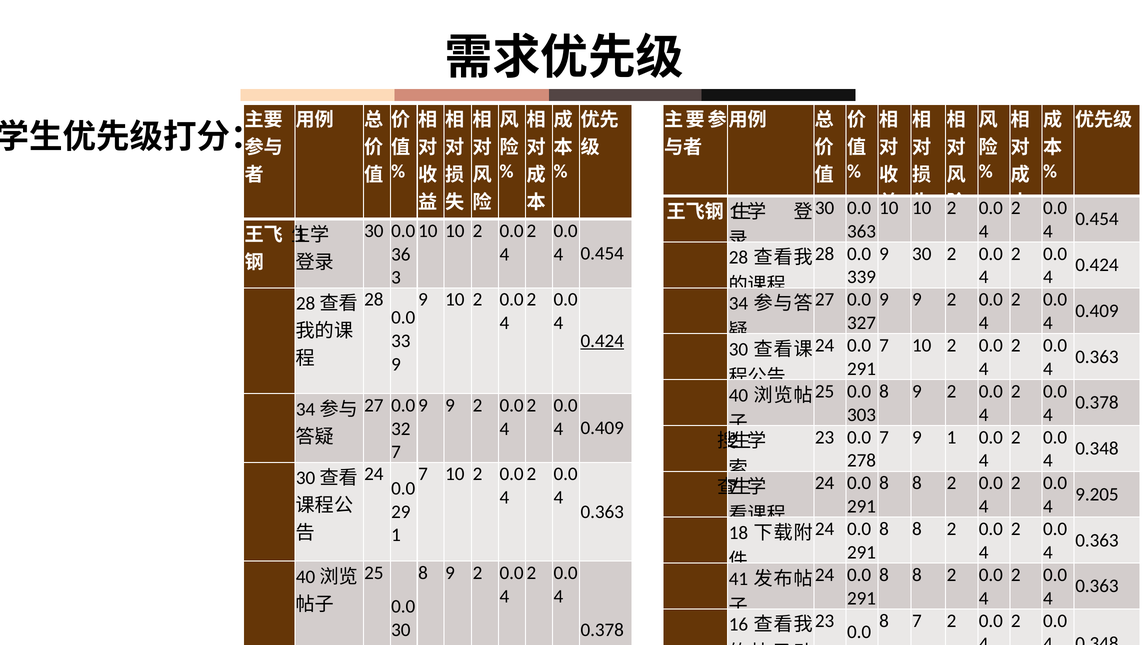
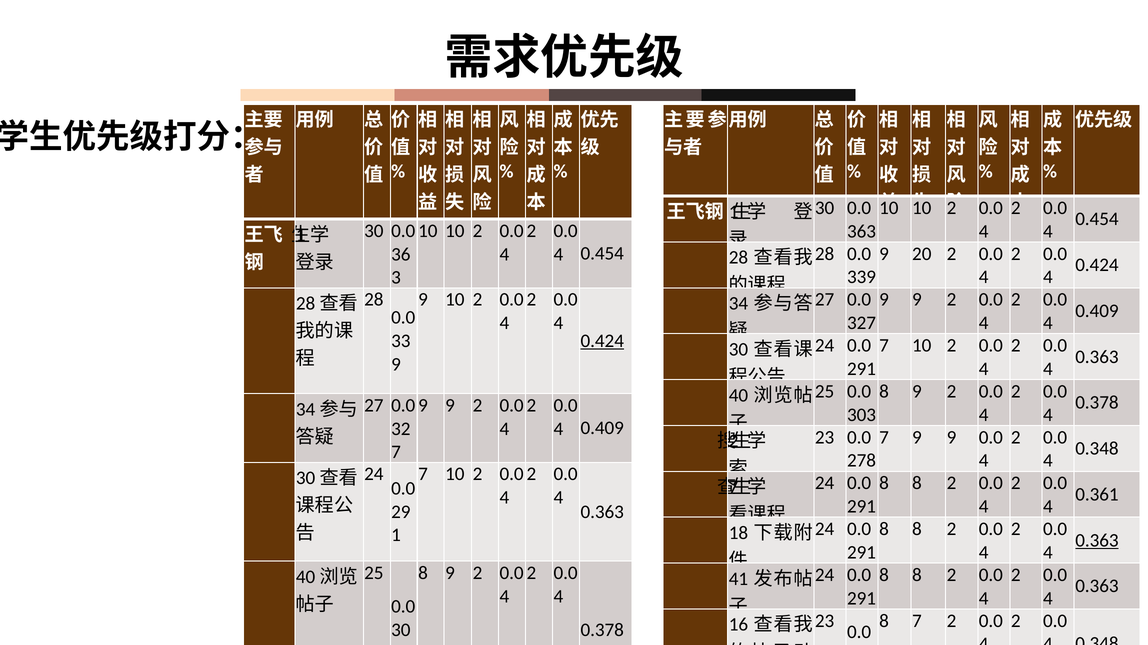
9 30: 30 -> 20
1 at (952, 438): 1 -> 9
9.205: 9.205 -> 0.361
0.363 at (1097, 541) underline: none -> present
